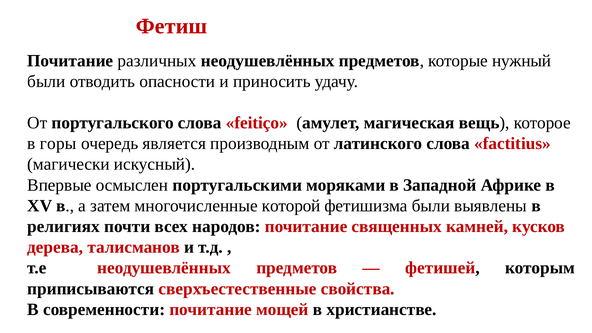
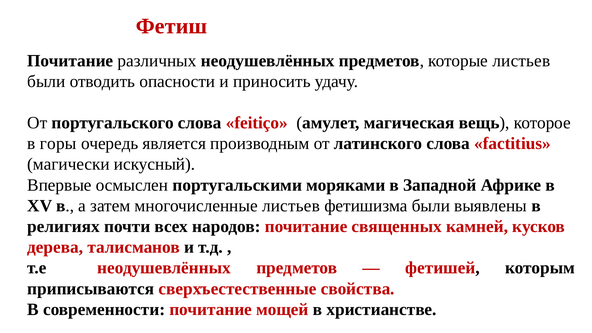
которые нужный: нужный -> листьев
многочисленные которой: которой -> листьев
